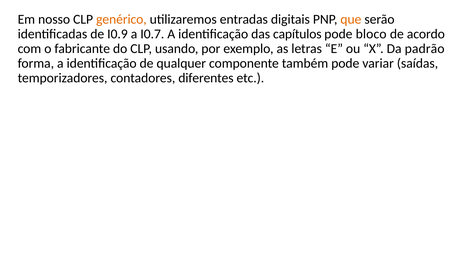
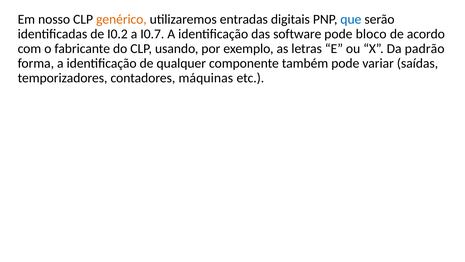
que colour: orange -> blue
I0.9: I0.9 -> I0.2
capítulos: capítulos -> software
diferentes: diferentes -> máquinas
